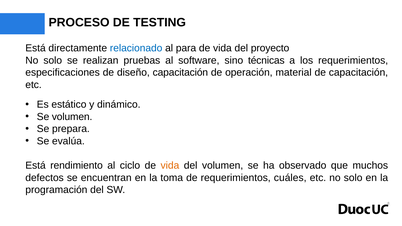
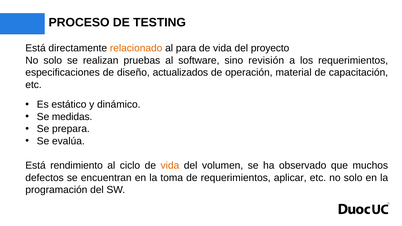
relacionado colour: blue -> orange
técnicas: técnicas -> revisión
diseño capacitación: capacitación -> actualizados
Se volumen: volumen -> medidas
cuáles: cuáles -> aplicar
